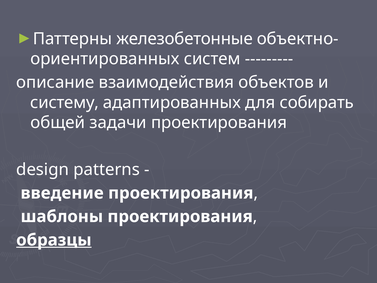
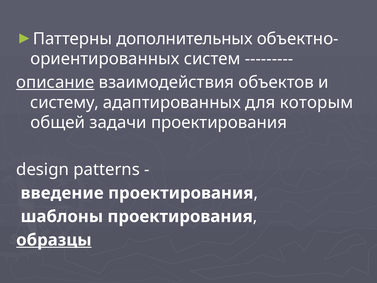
железобетонные: железобетонные -> дополнительных
описание underline: none -> present
собирать: собирать -> которым
